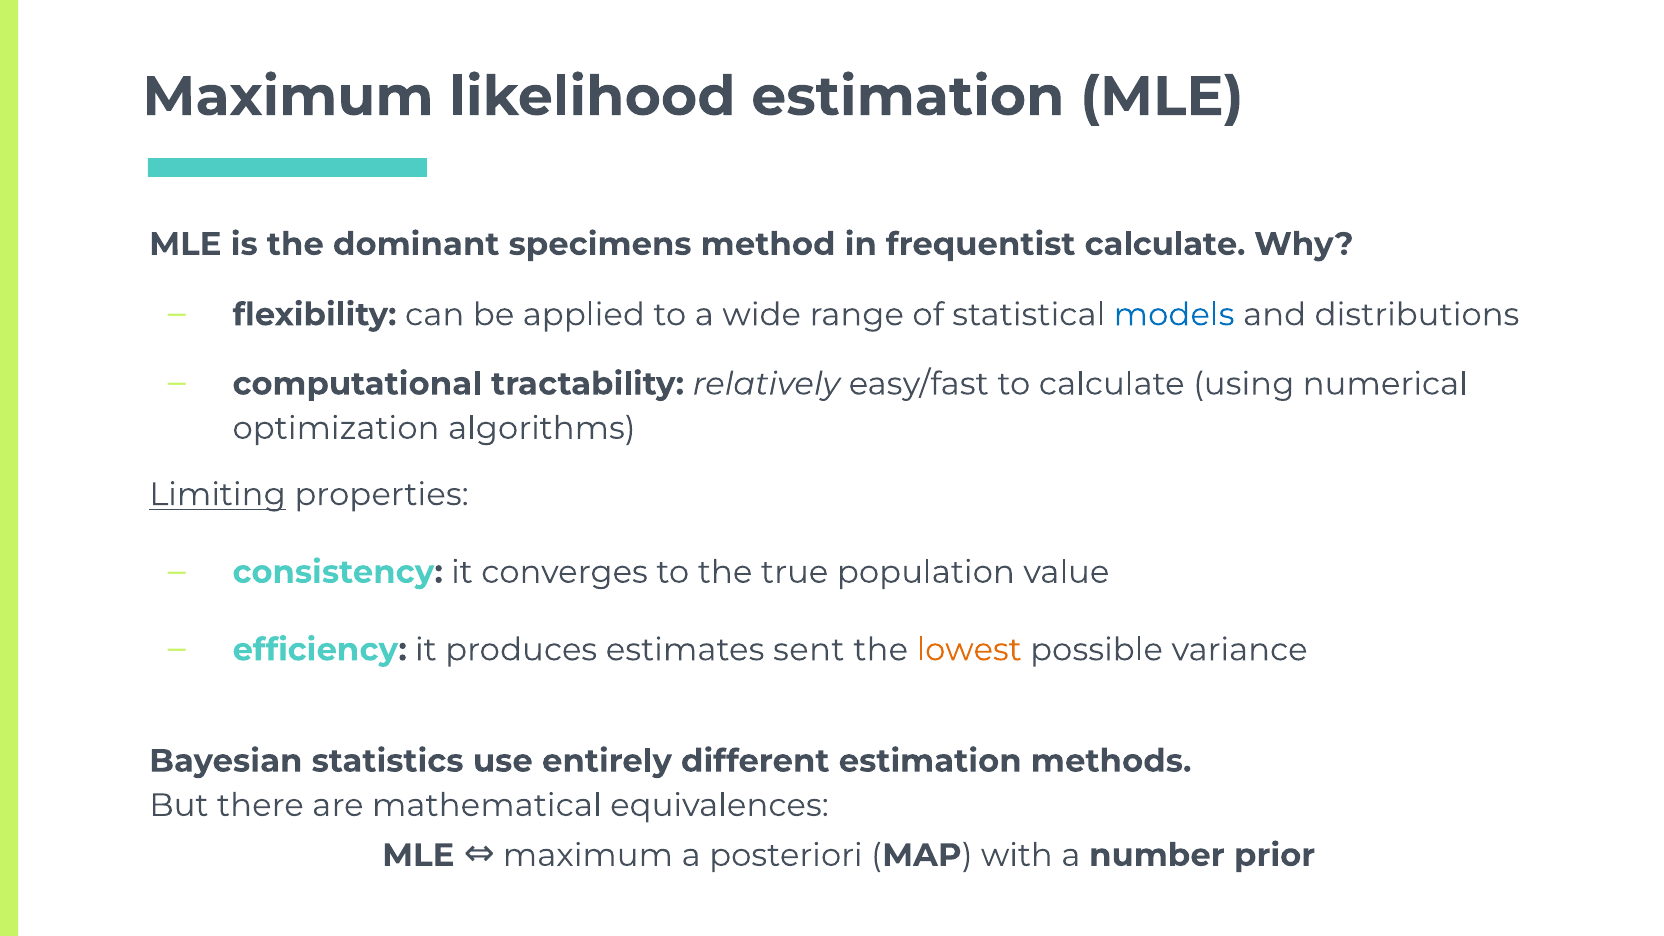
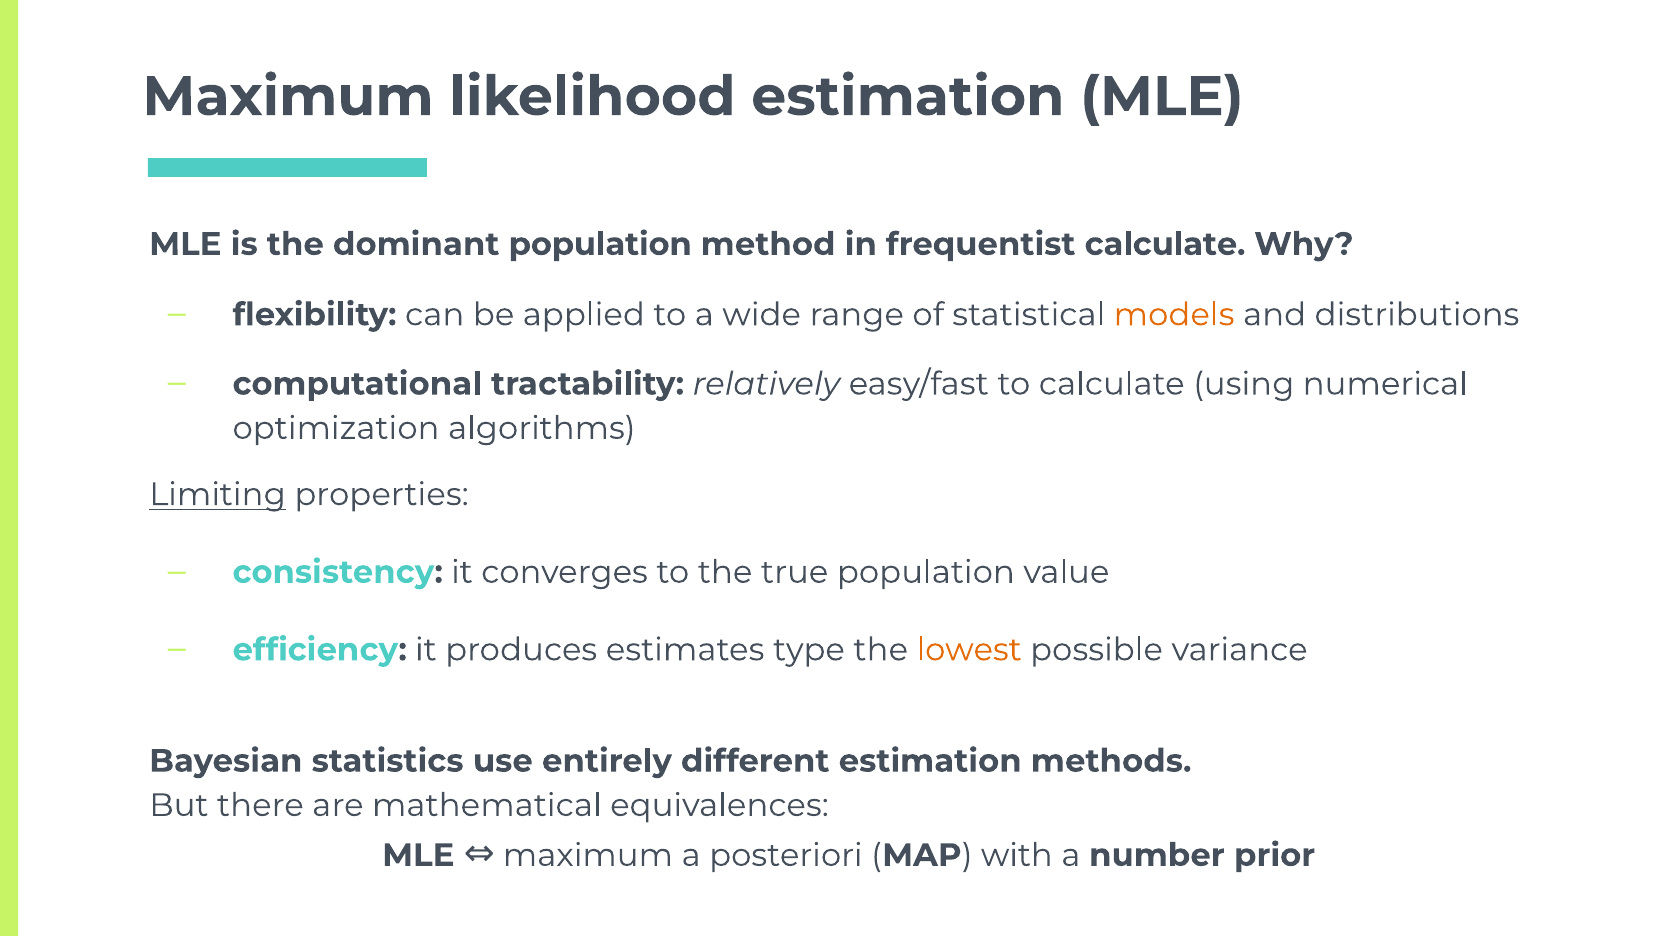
dominant specimens: specimens -> population
models colour: blue -> orange
sent: sent -> type
